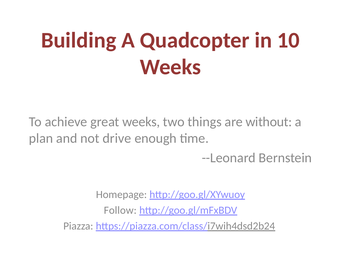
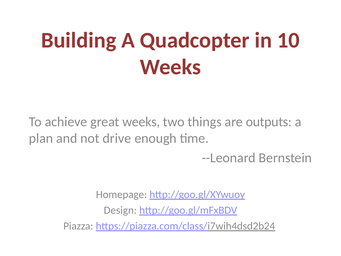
without: without -> outputs
Follow: Follow -> Design
